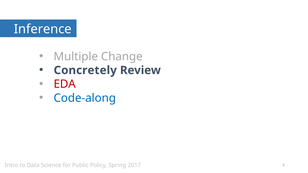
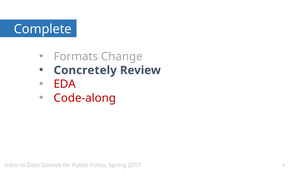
Inference: Inference -> Complete
Multiple: Multiple -> Formats
Code-along colour: blue -> red
